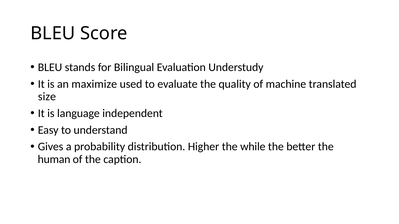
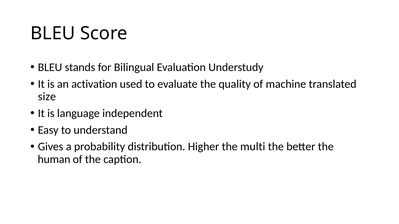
maximize: maximize -> activation
while: while -> multi
